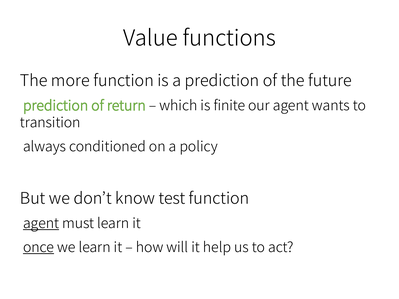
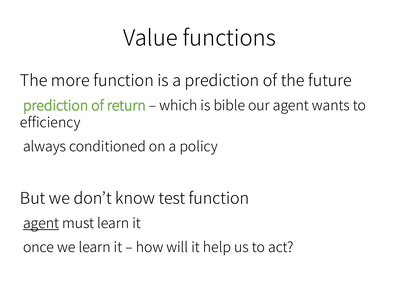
finite: finite -> bible
transition: transition -> efficiency
once underline: present -> none
